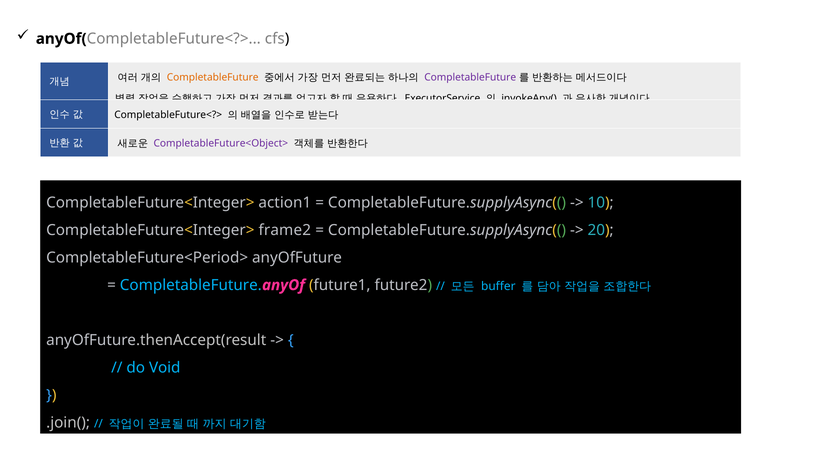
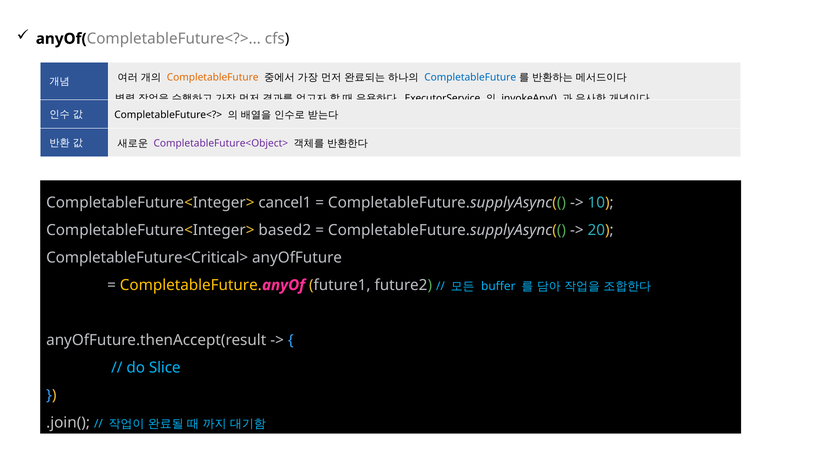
CompletableFuture at (470, 77) colour: purple -> blue
action1: action1 -> cancel1
frame2: frame2 -> based2
CompletableFuture<Period>: CompletableFuture<Period> -> CompletableFuture<Critical>
CompletableFuture at (191, 285) colour: light blue -> yellow
Void: Void -> Slice
